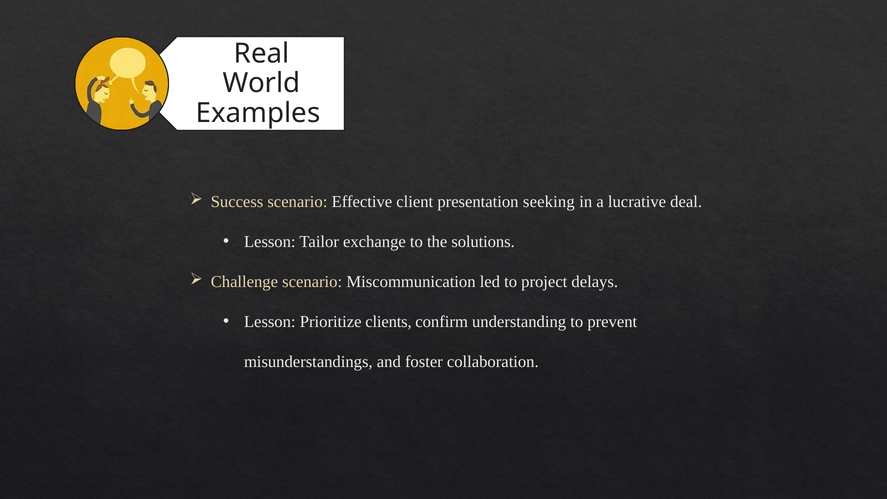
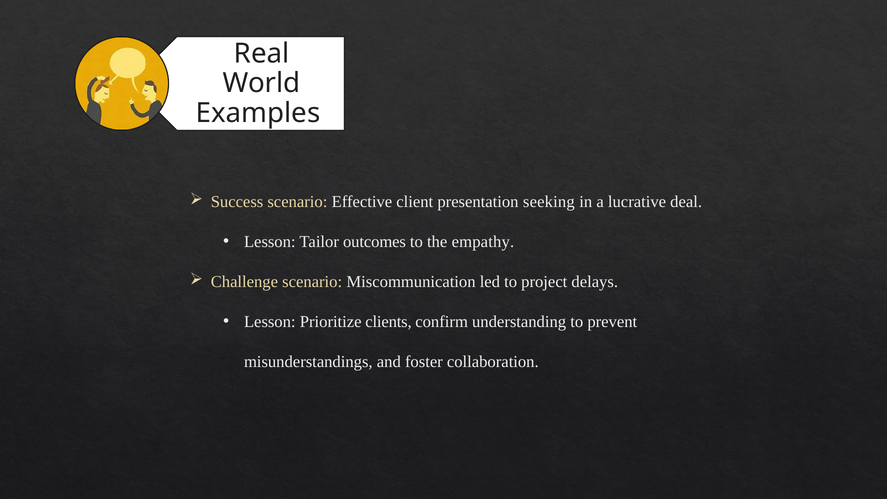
exchange: exchange -> outcomes
solutions: solutions -> empathy
